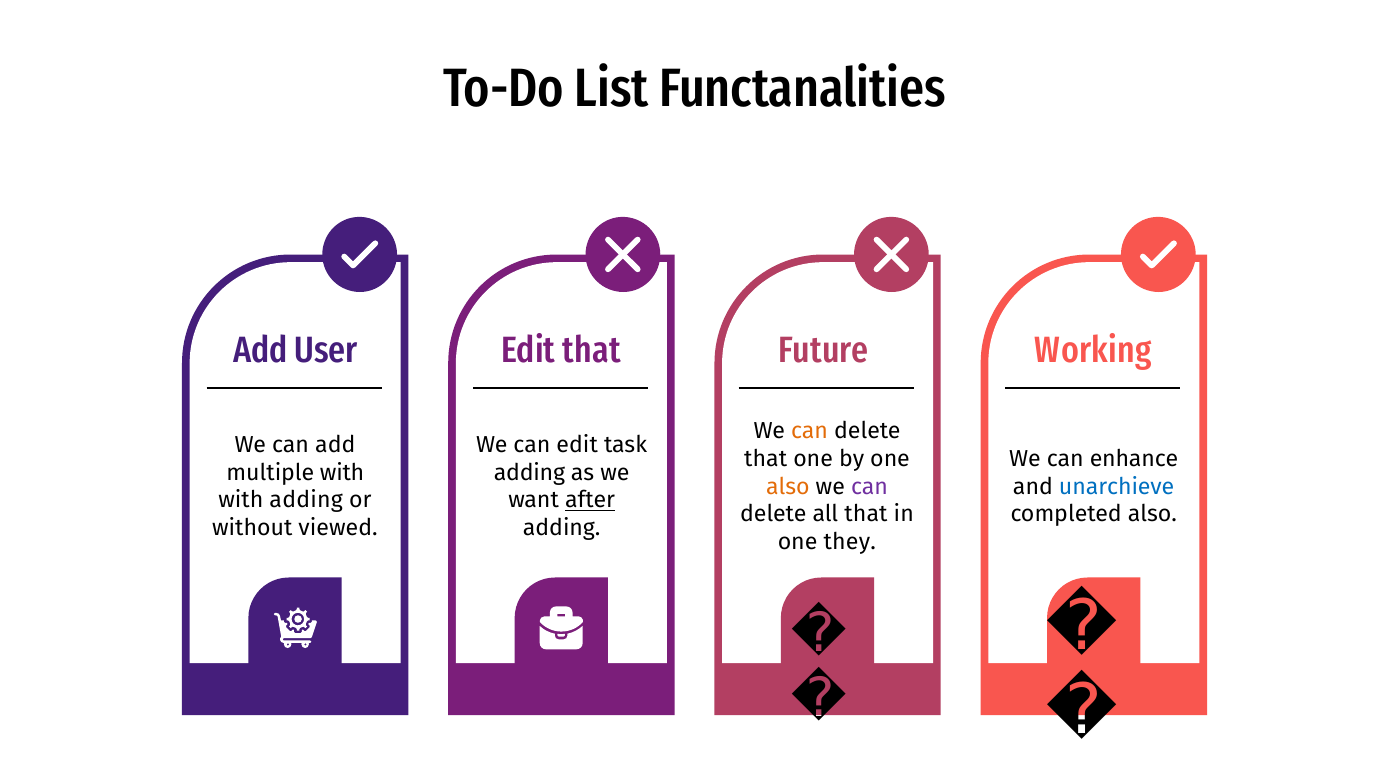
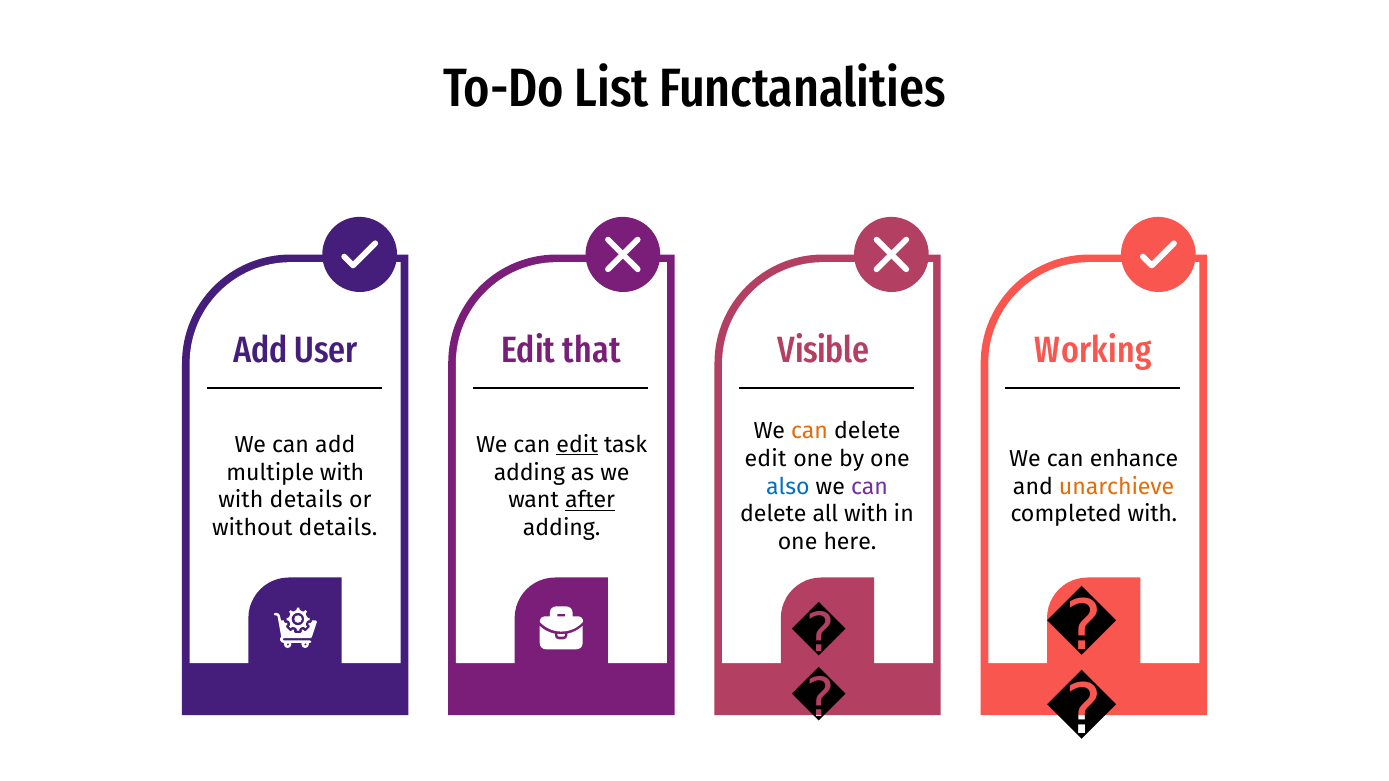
Future: Future -> Visible
edit at (577, 445) underline: none -> present
that at (766, 459): that -> edit
also at (788, 487) colour: orange -> blue
unarchieve colour: blue -> orange
with adding: adding -> details
all that: that -> with
completed also: also -> with
without viewed: viewed -> details
they: they -> here
